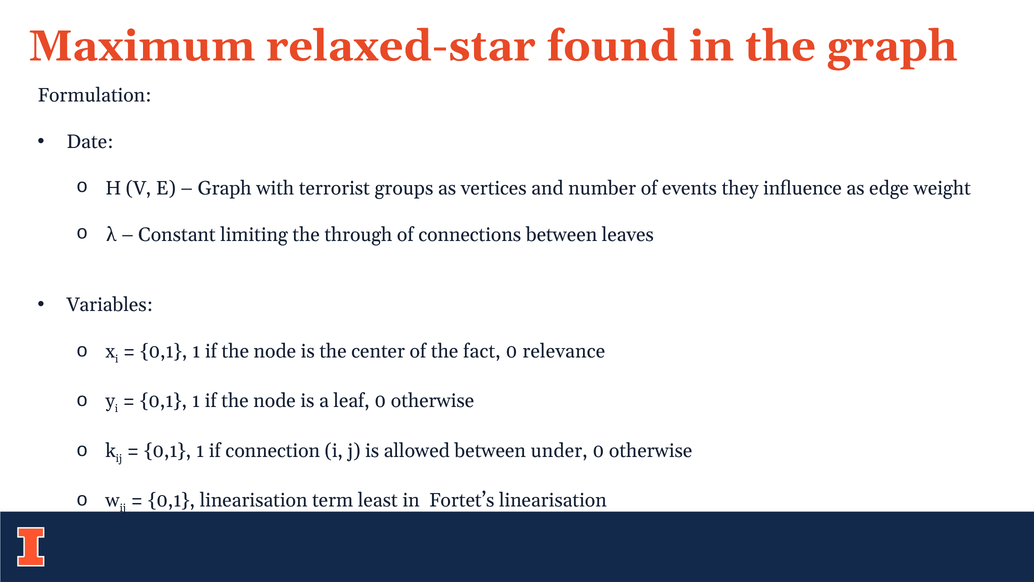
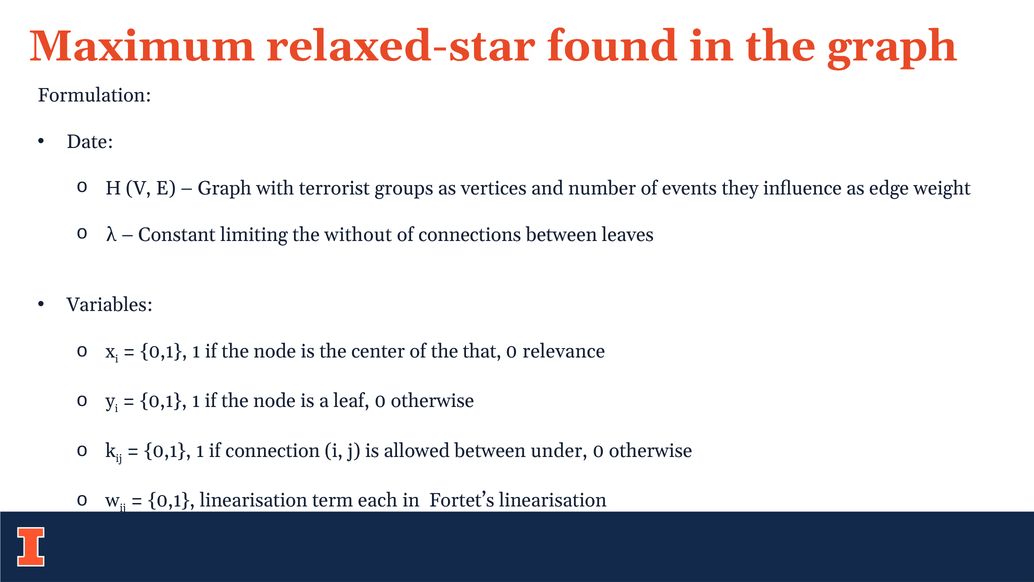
through: through -> without
fact: fact -> that
least: least -> each
